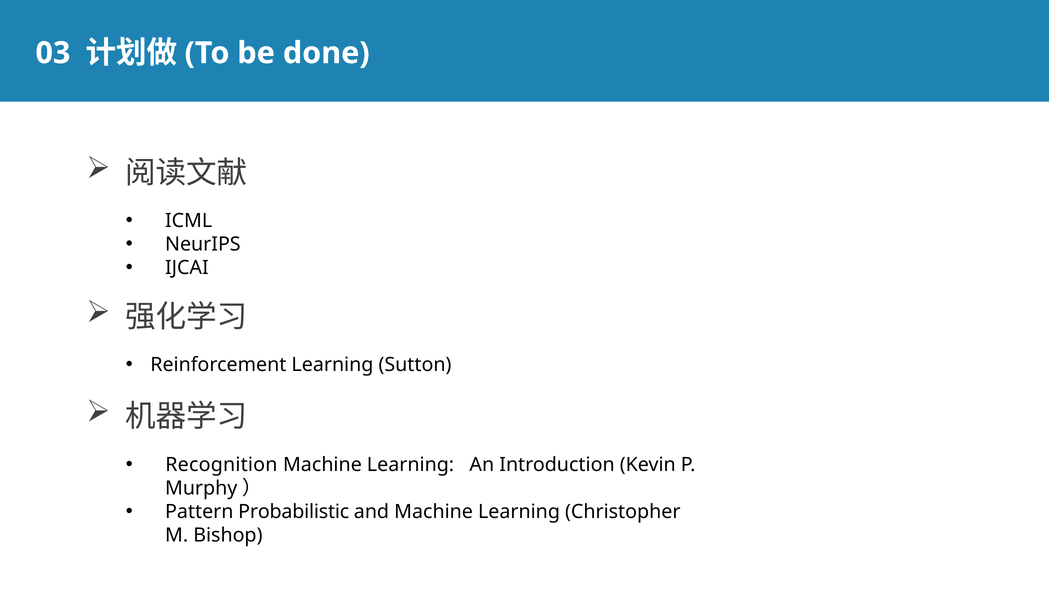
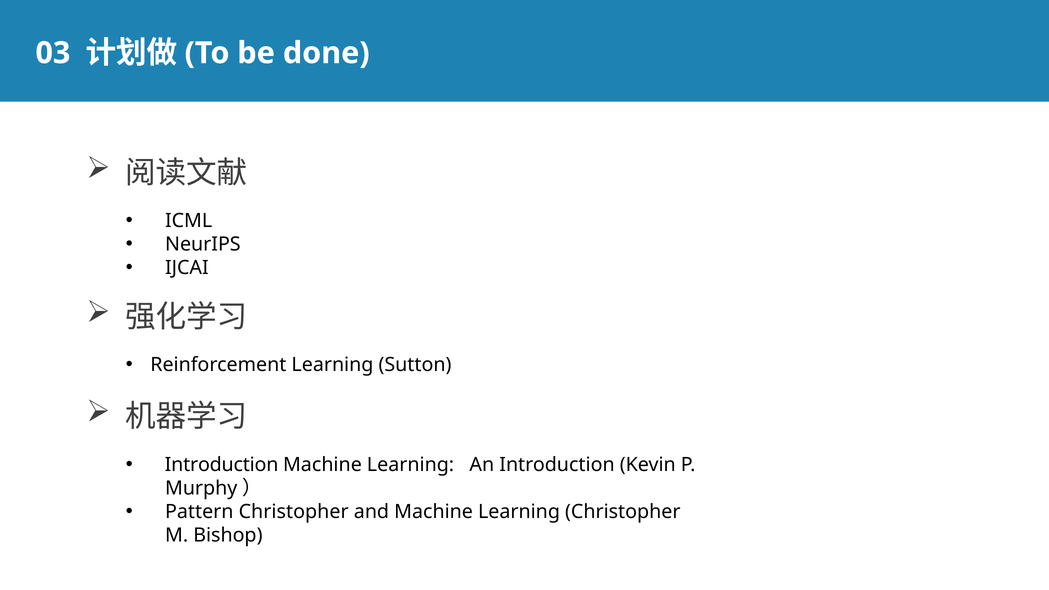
Recognition at (221, 465): Recognition -> Introduction
Pattern Probabilistic: Probabilistic -> Christopher
